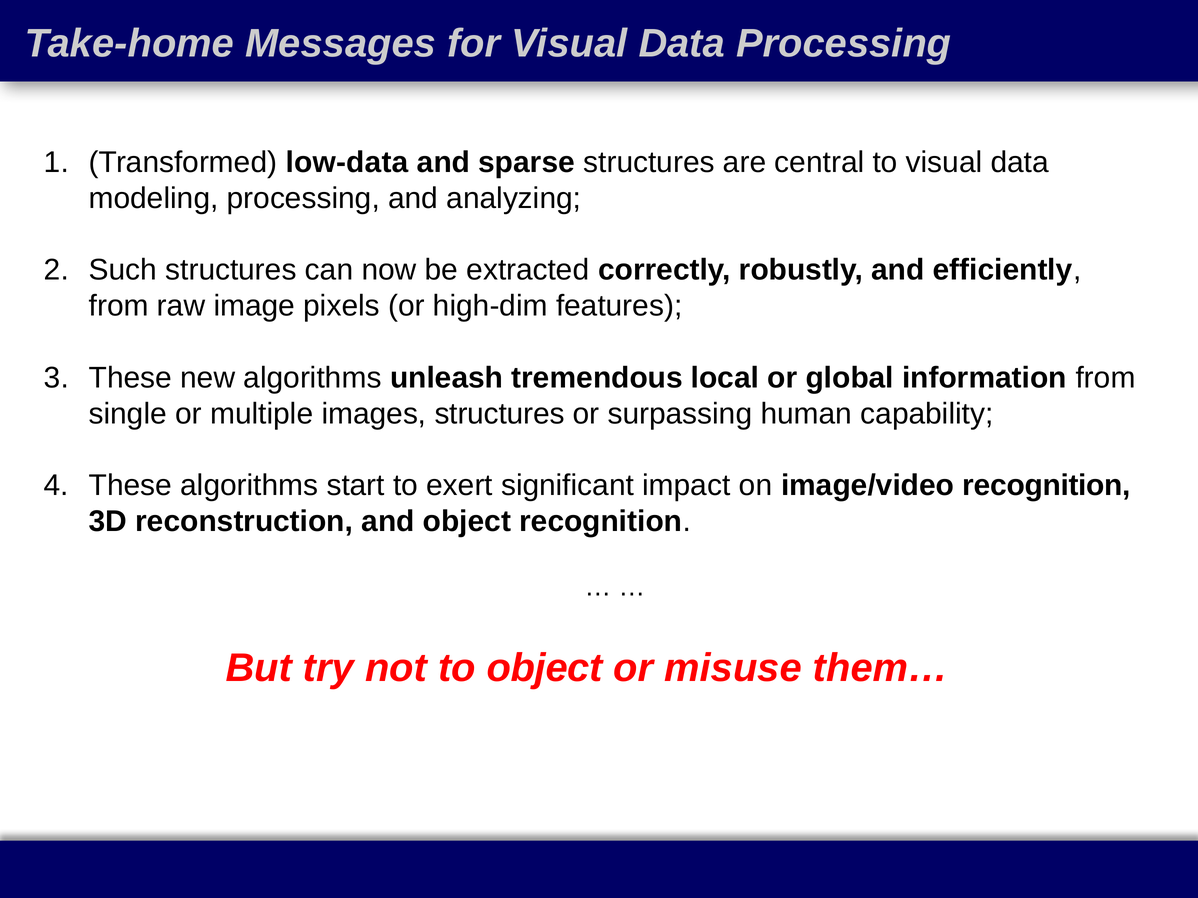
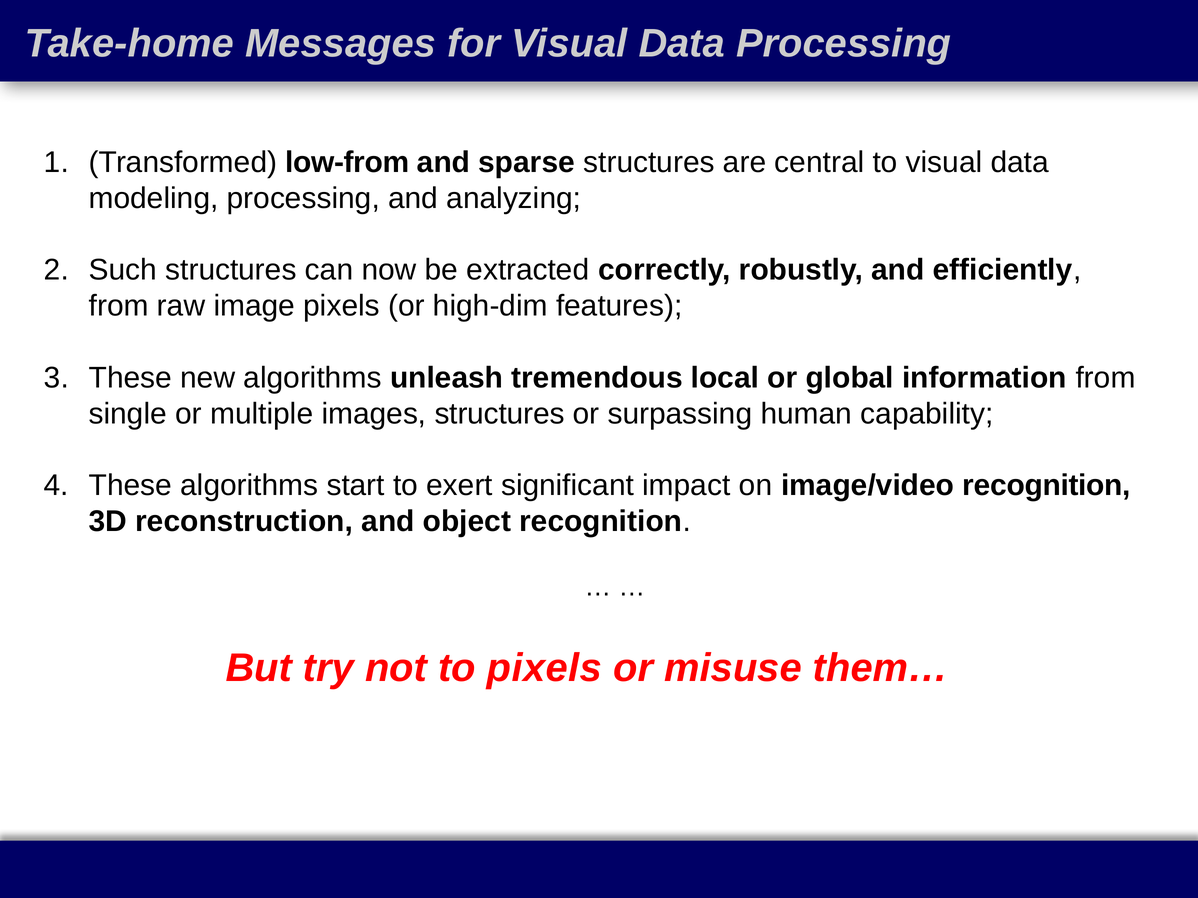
low-data: low-data -> low-from
to object: object -> pixels
